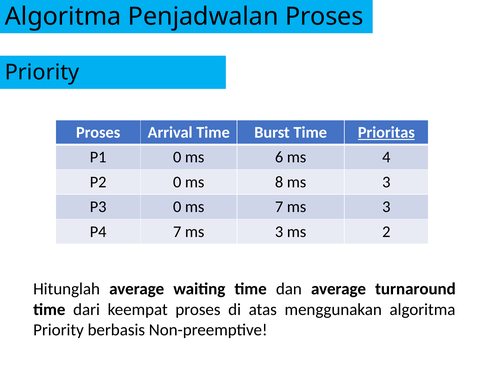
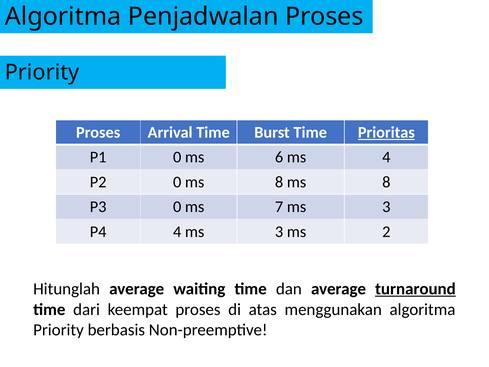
8 ms 3: 3 -> 8
P4 7: 7 -> 4
turnaround underline: none -> present
